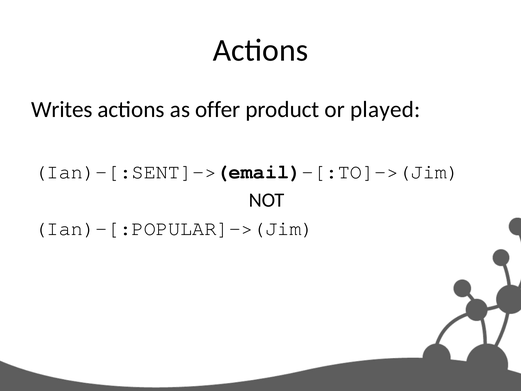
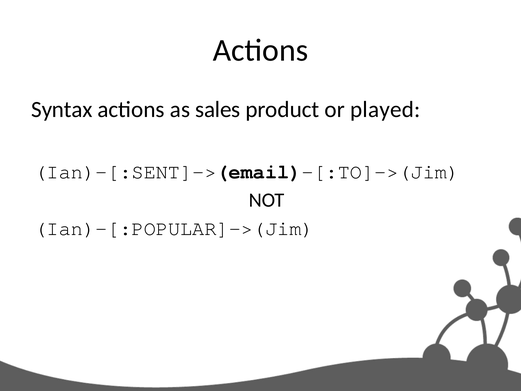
Writes: Writes -> Syntax
offer: offer -> sales
